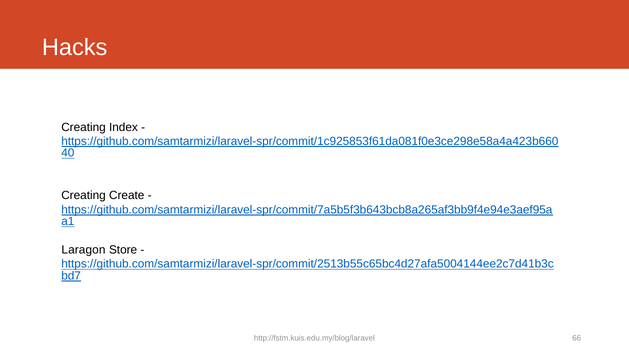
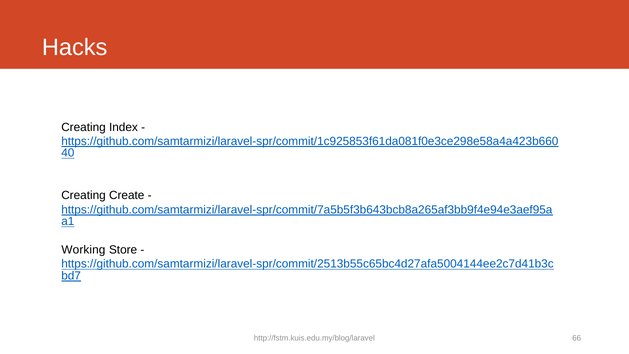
Laragon: Laragon -> Working
